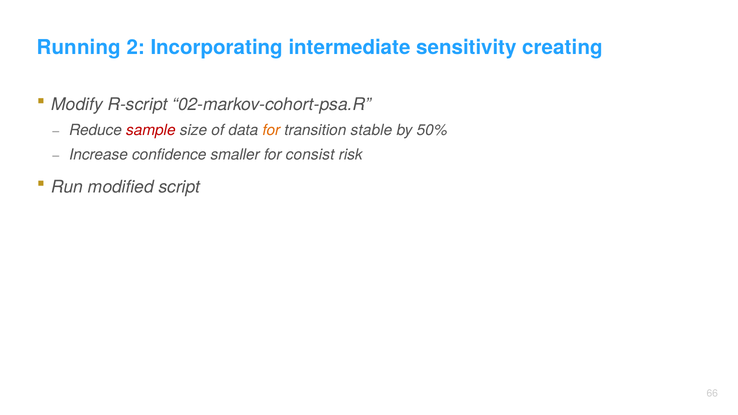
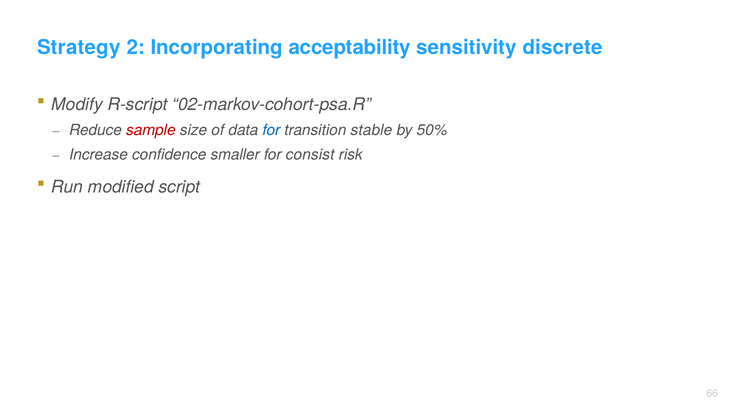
Running: Running -> Strategy
intermediate: intermediate -> acceptability
creating: creating -> discrete
for at (271, 130) colour: orange -> blue
